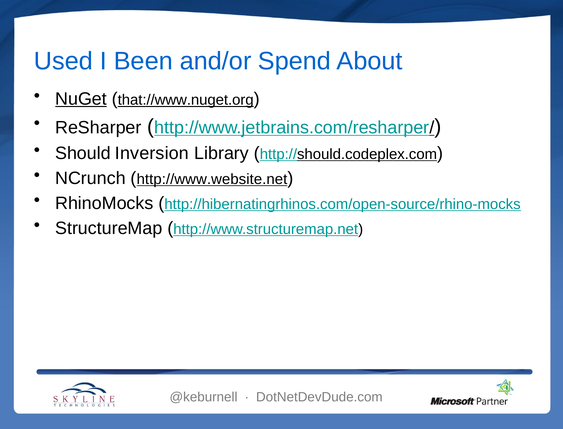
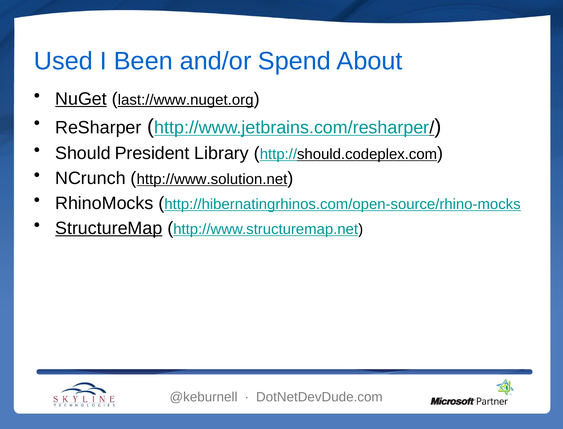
that://www.nuget.org: that://www.nuget.org -> last://www.nuget.org
Inversion: Inversion -> President
http://www.website.net: http://www.website.net -> http://www.solution.net
StructureMap underline: none -> present
